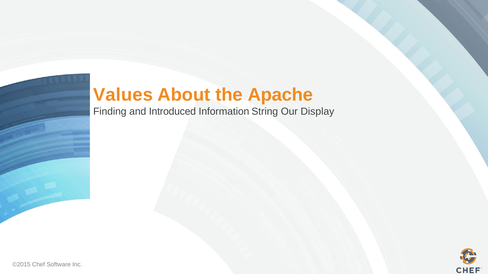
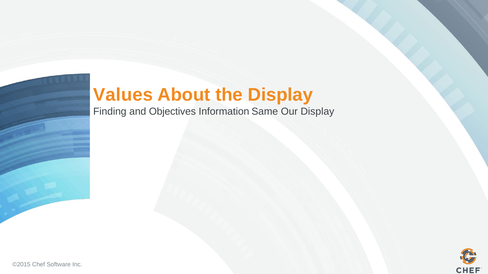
the Apache: Apache -> Display
Introduced: Introduced -> Objectives
String: String -> Same
